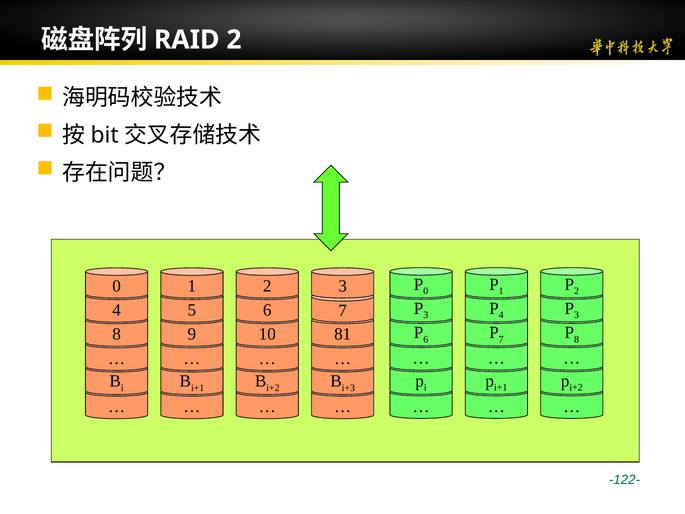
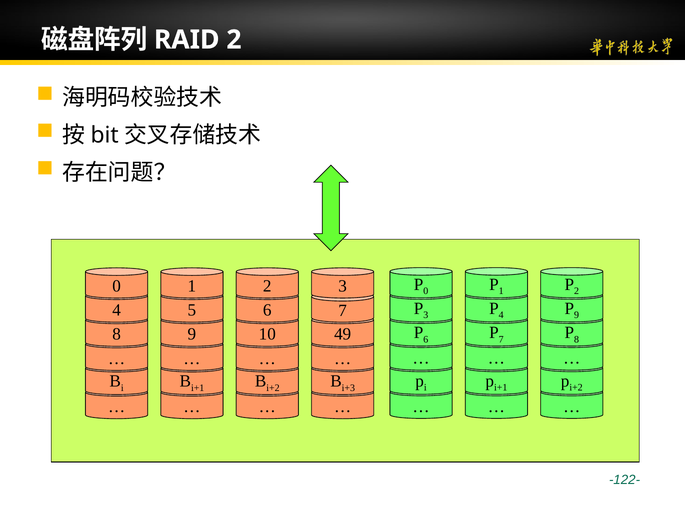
3 at (577, 315): 3 -> 9
81: 81 -> 49
